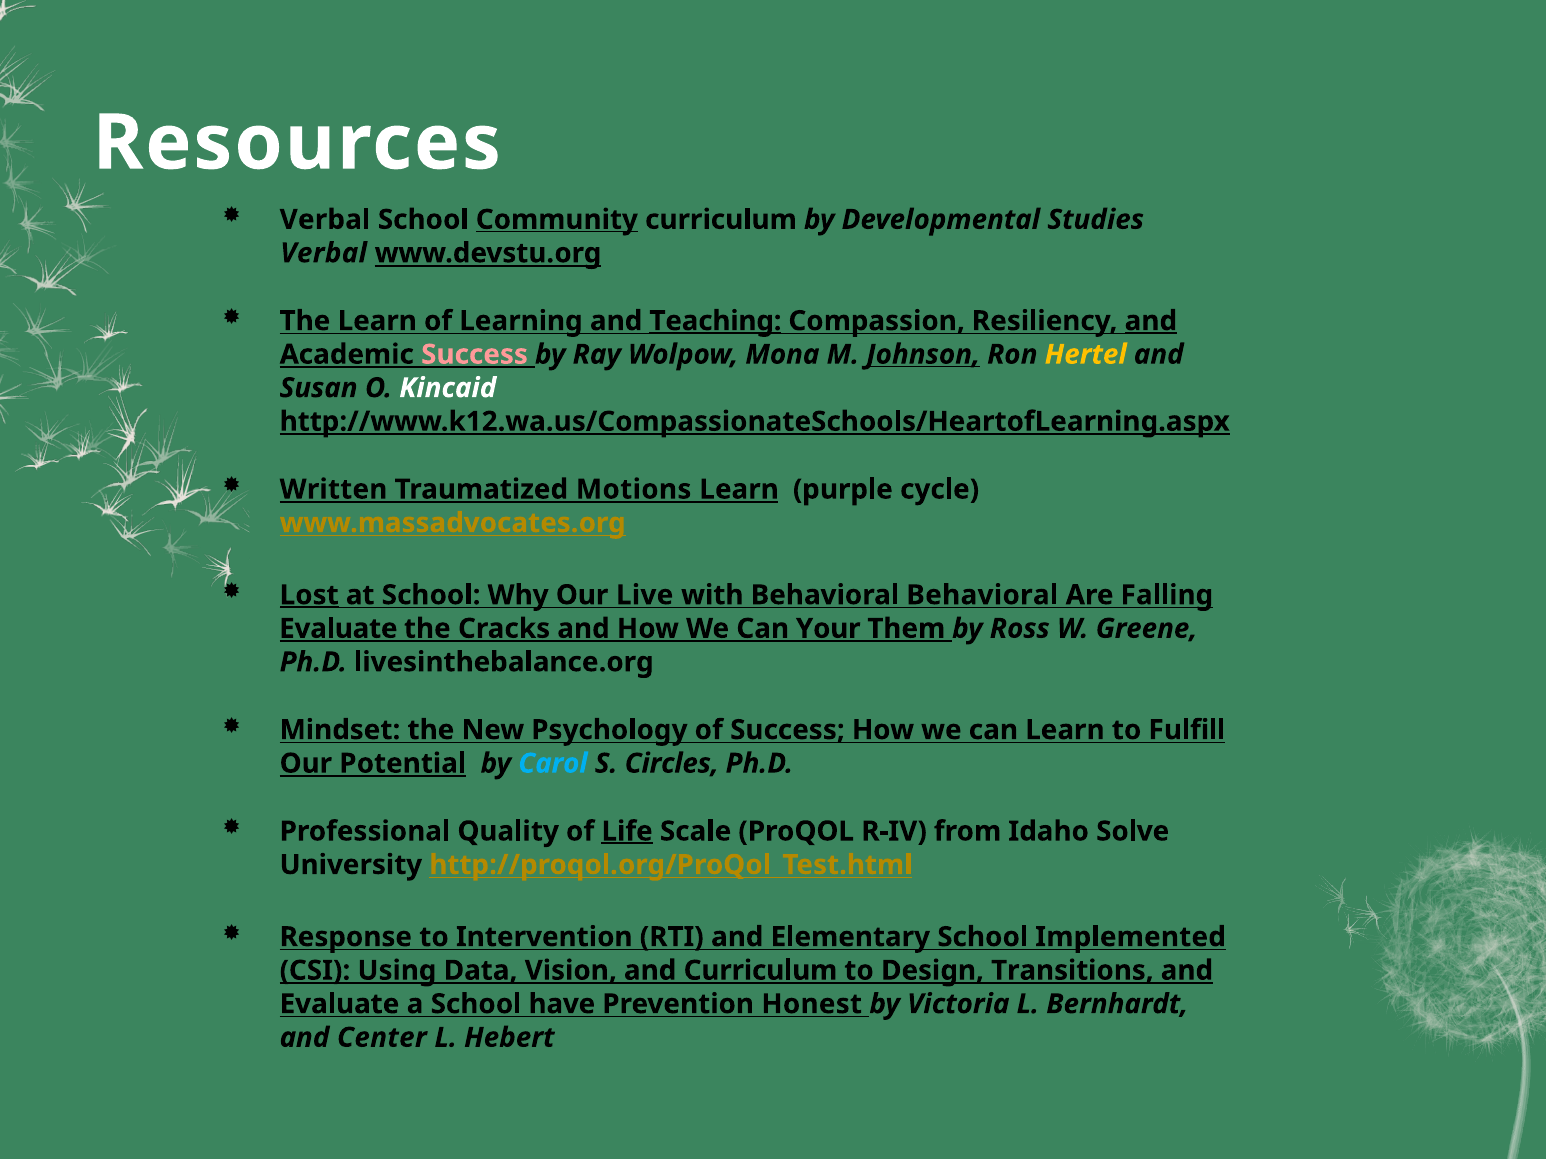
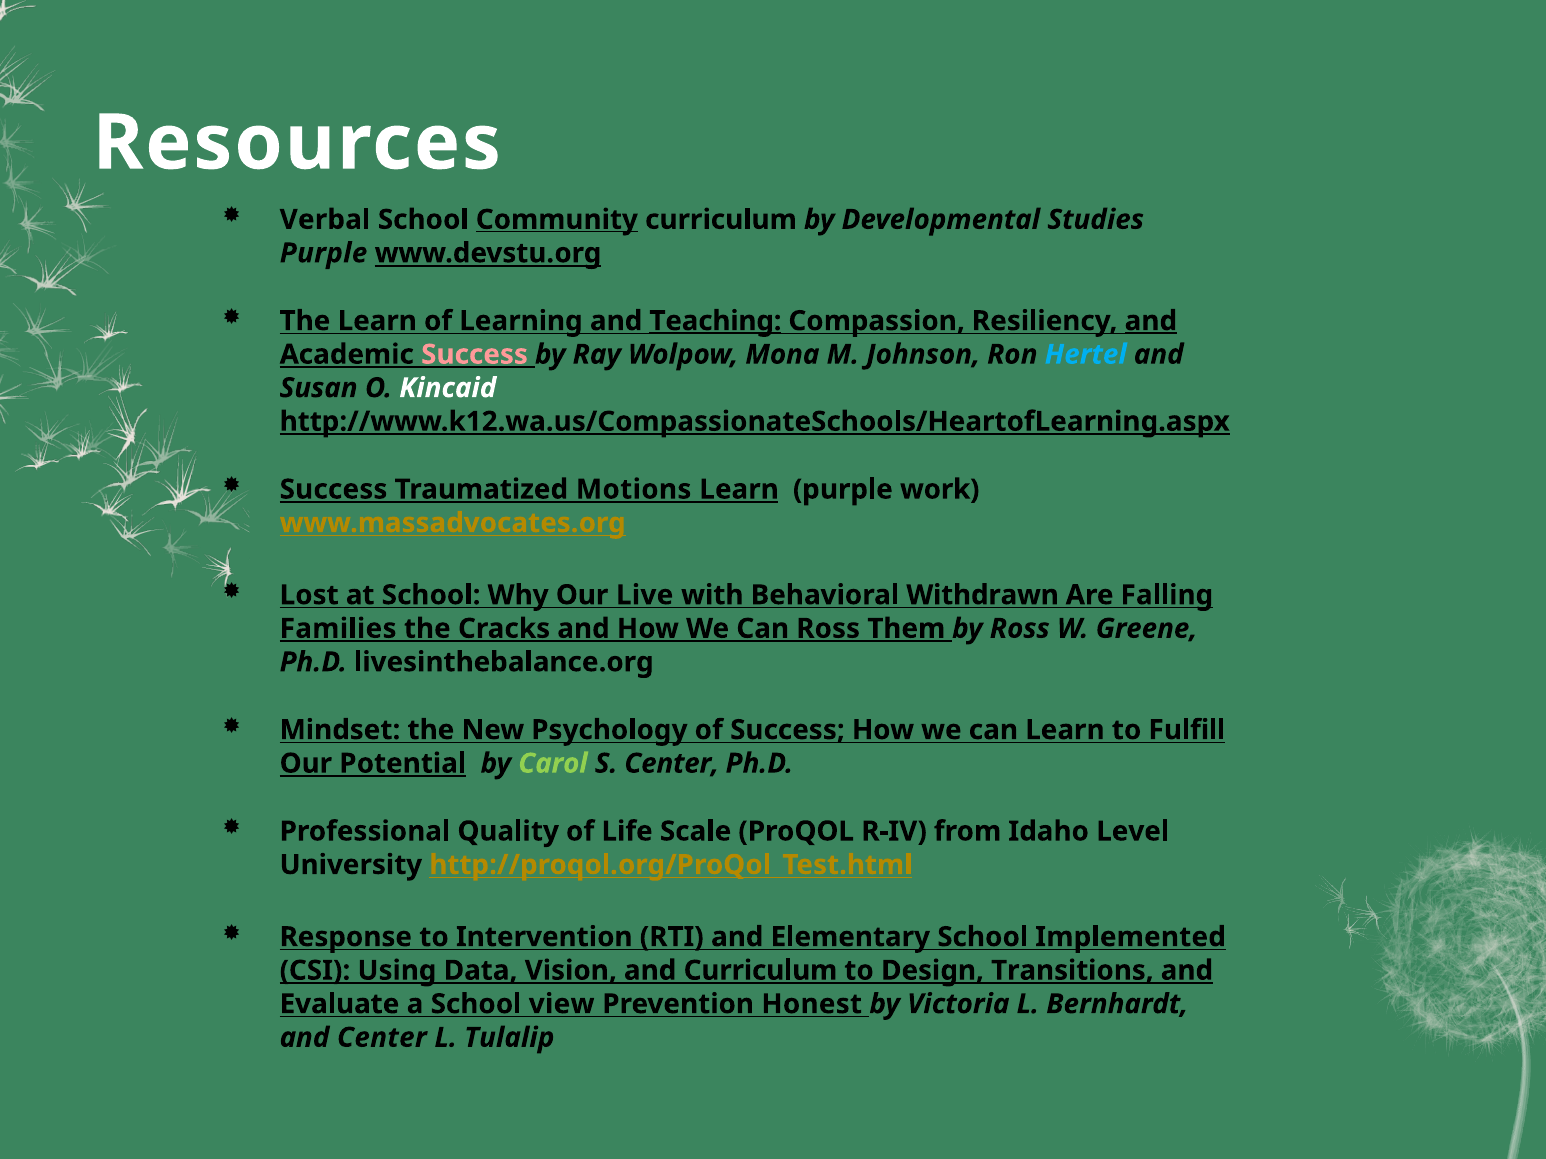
Verbal at (324, 253): Verbal -> Purple
Johnson underline: present -> none
Hertel colour: yellow -> light blue
Written at (333, 490): Written -> Success
cycle: cycle -> work
Lost underline: present -> none
Behavioral Behavioral: Behavioral -> Withdrawn
Evaluate at (338, 629): Evaluate -> Families
Can Your: Your -> Ross
Carol colour: light blue -> light green
S Circles: Circles -> Center
Life underline: present -> none
Solve: Solve -> Level
have: have -> view
Hebert: Hebert -> Tulalip
